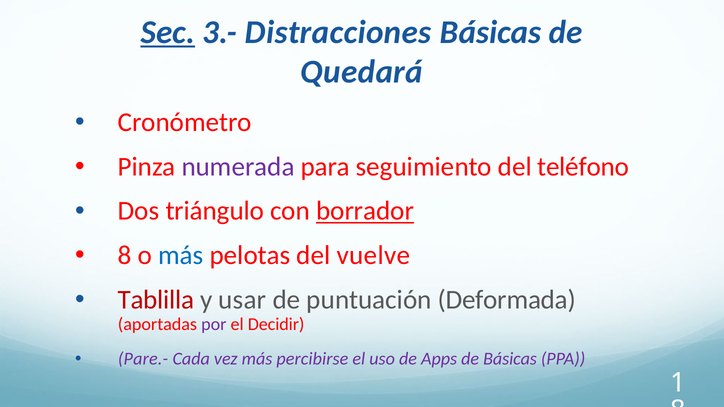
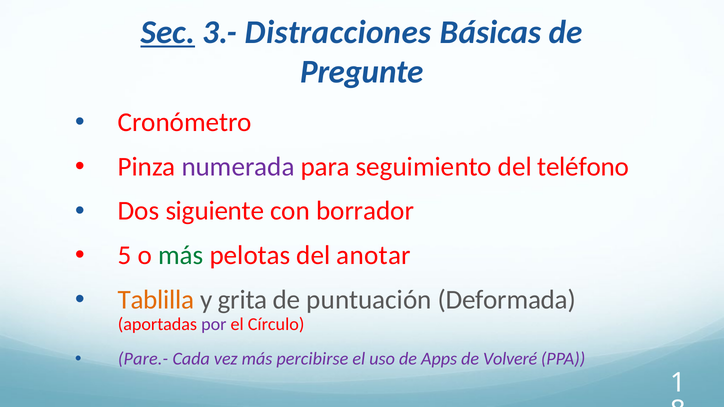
Quedará: Quedará -> Pregunte
triángulo: triángulo -> siguiente
borrador underline: present -> none
8 at (125, 256): 8 -> 5
más at (181, 256) colour: blue -> green
vuelve: vuelve -> anotar
Tablilla colour: red -> orange
usar: usar -> grita
Decidir: Decidir -> Círculo
de Básicas: Básicas -> Volveré
